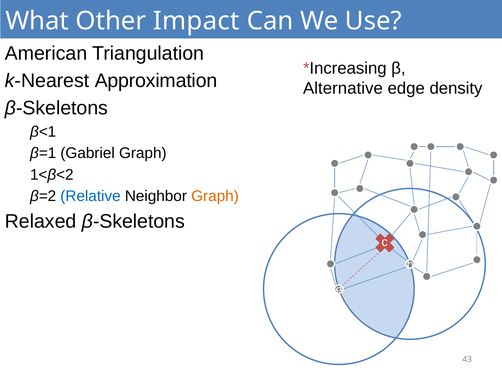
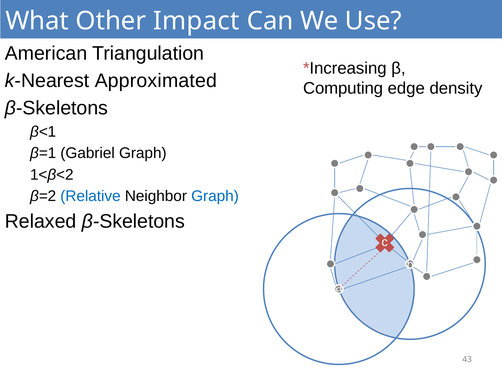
Approximation: Approximation -> Approximated
Alternative: Alternative -> Computing
Graph at (215, 196) colour: orange -> blue
